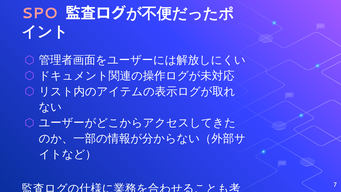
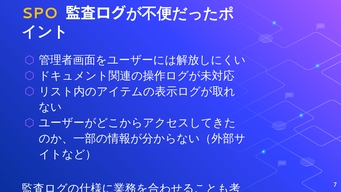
SPO colour: pink -> yellow
